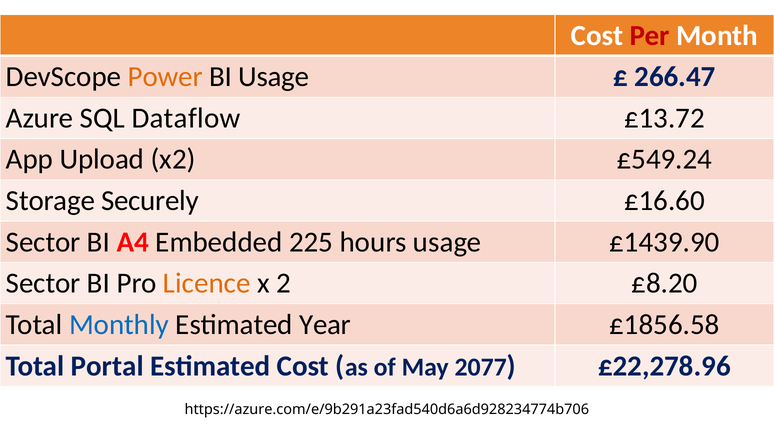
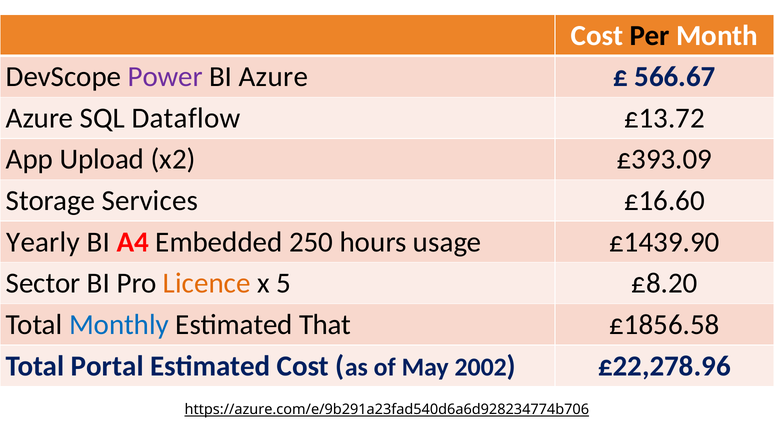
Per colour: red -> black
Power colour: orange -> purple
BI Usage: Usage -> Azure
266.47: 266.47 -> 566.67
£549.24: £549.24 -> £393.09
Securely: Securely -> Services
Sector at (43, 242): Sector -> Yearly
225: 225 -> 250
2: 2 -> 5
Year: Year -> That
2077: 2077 -> 2002
https://azure.com/e/9b291a23fad540d6a6d928234774b706 underline: none -> present
